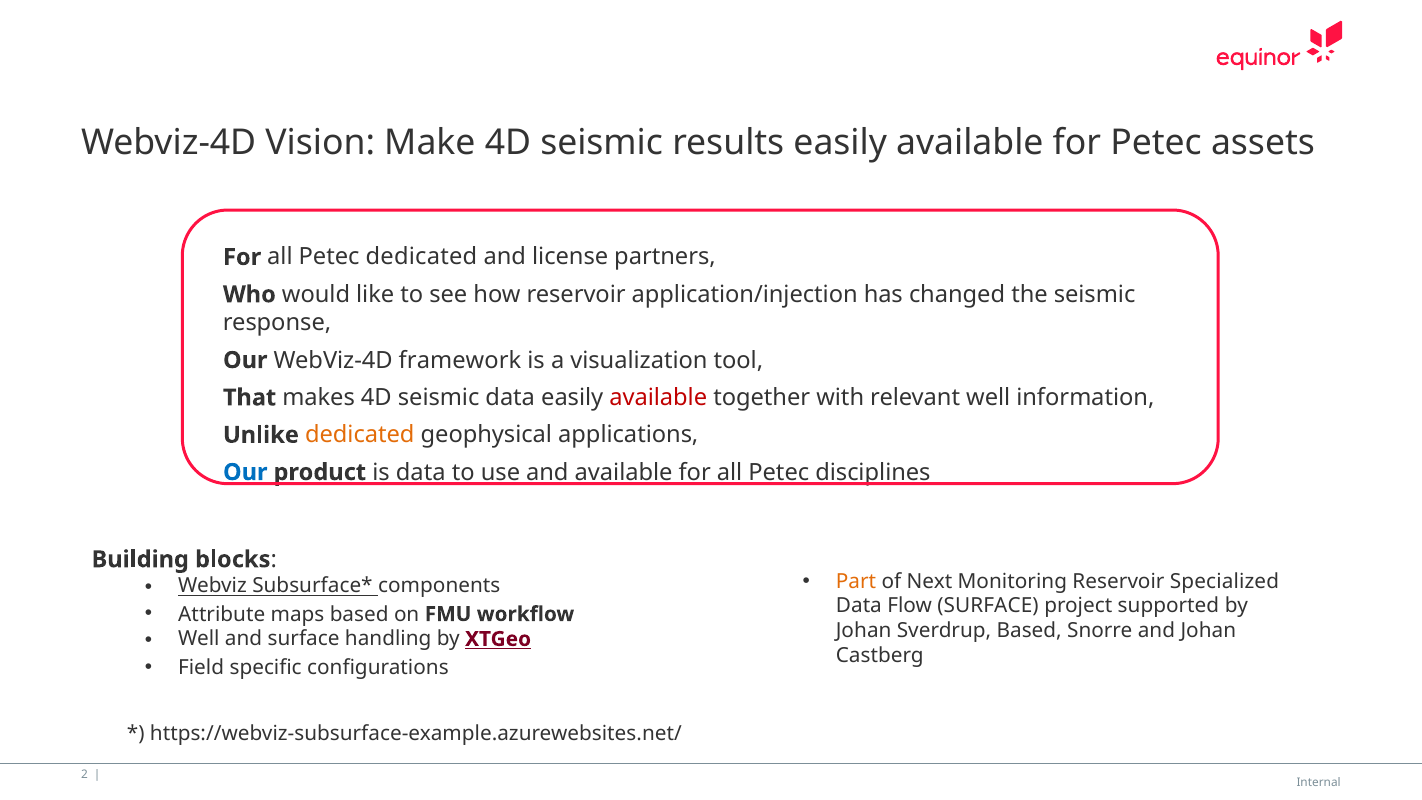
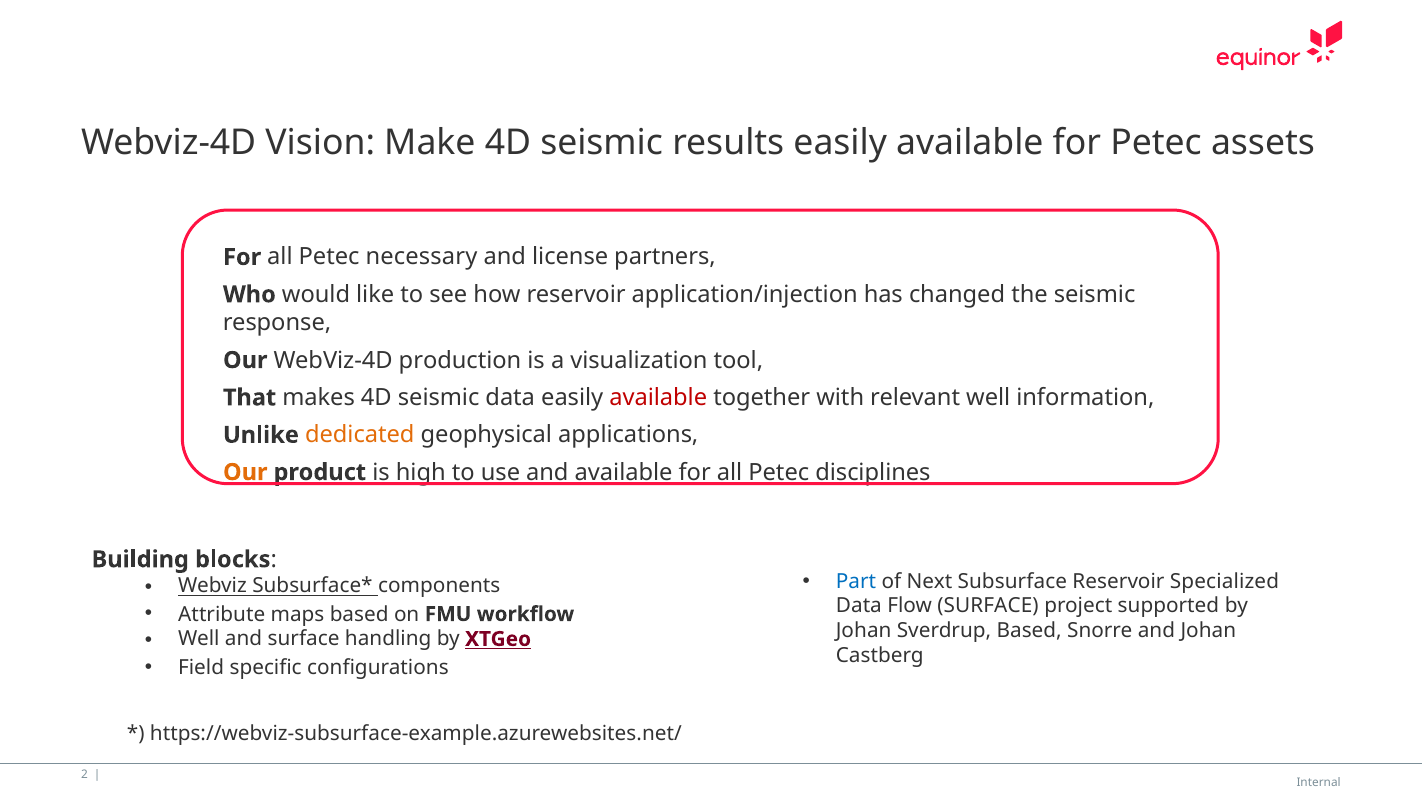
Petec dedicated: dedicated -> necessary
framework: framework -> production
Our at (245, 472) colour: blue -> orange
is data: data -> high
Part colour: orange -> blue
Monitoring: Monitoring -> Subsurface
